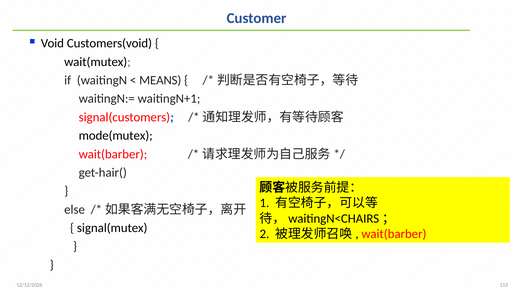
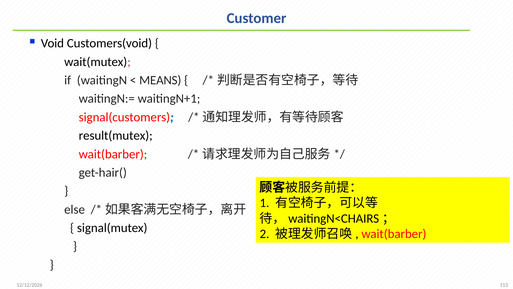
mode(mutex: mode(mutex -> result(mutex
